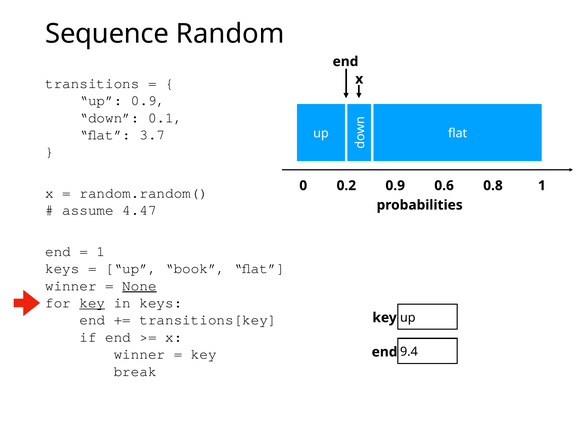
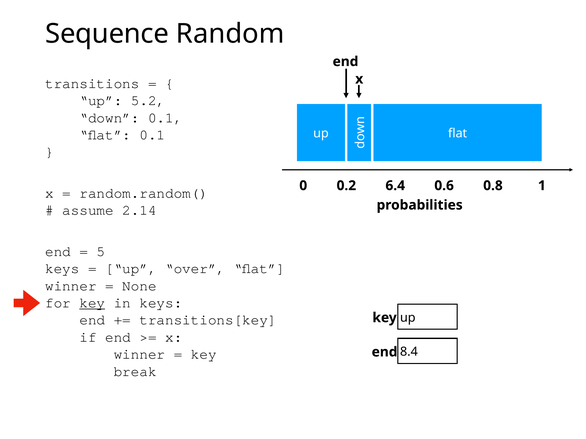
up 0.9: 0.9 -> 5.2
flat 3.7: 3.7 -> 0.1
0.2 0.9: 0.9 -> 6.4
4.47: 4.47 -> 2.14
1 at (101, 252): 1 -> 5
book: book -> over
None underline: present -> none
9.4: 9.4 -> 8.4
